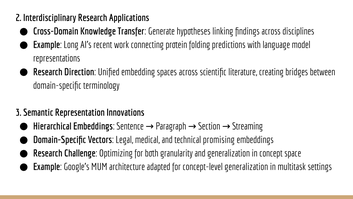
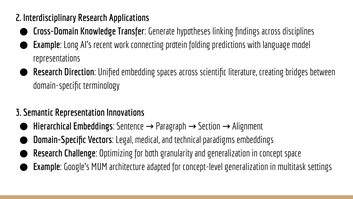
Streaming: Streaming -> Alignment
promising: promising -> paradigms
